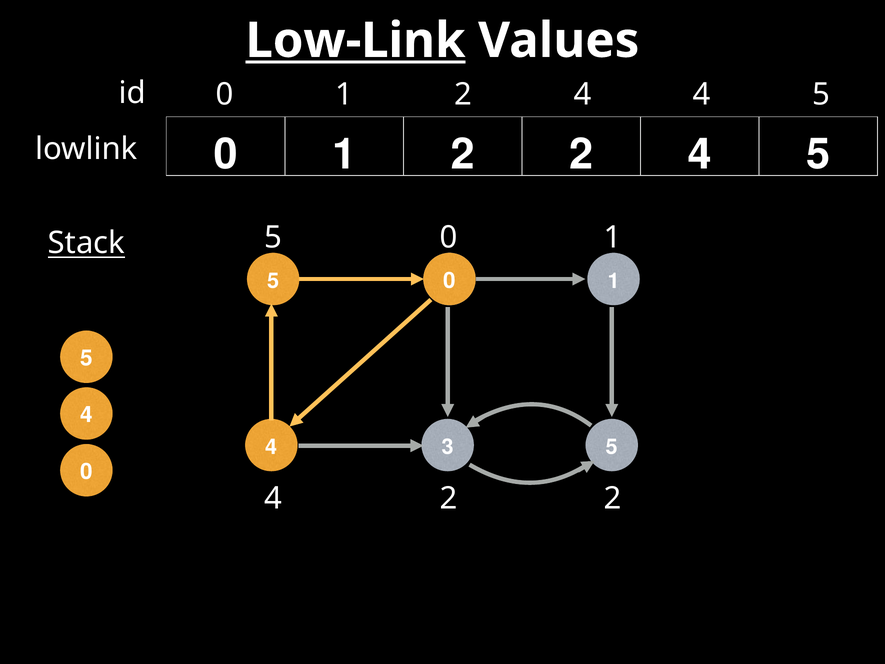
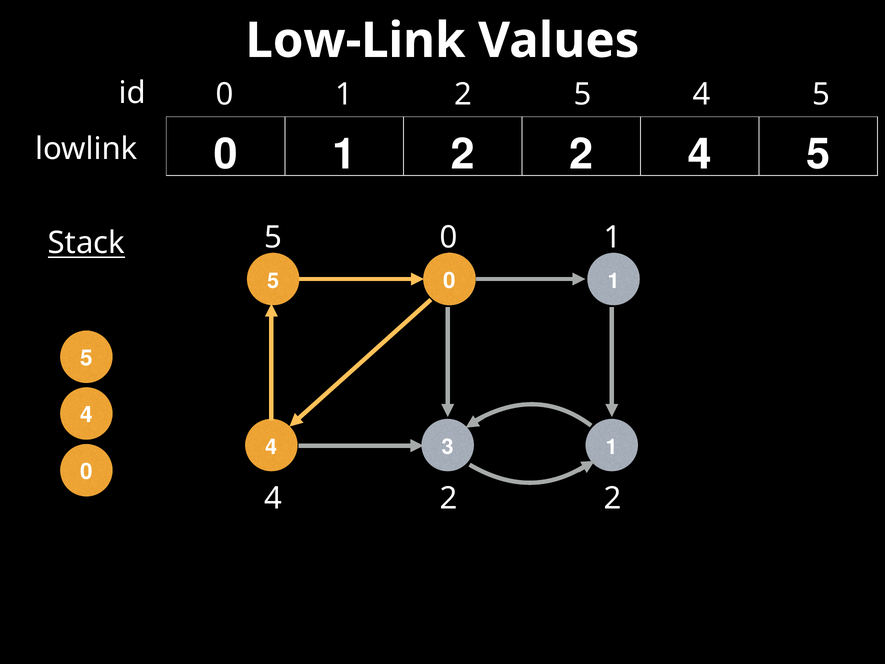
Low-Link underline: present -> none
1 2 4: 4 -> 5
5 at (612, 447): 5 -> 1
